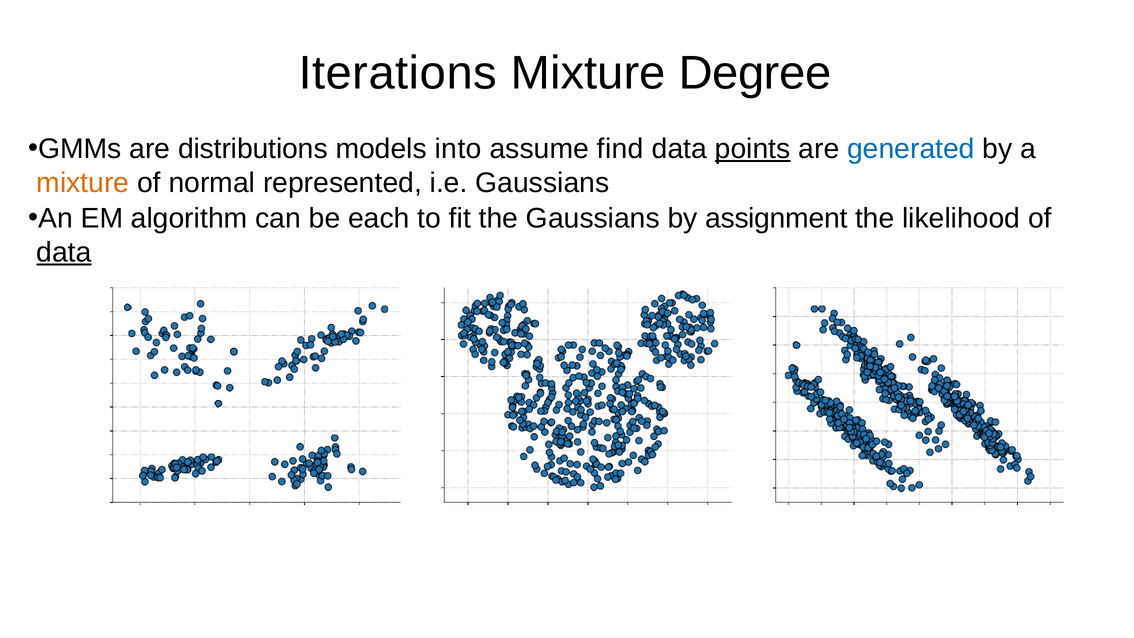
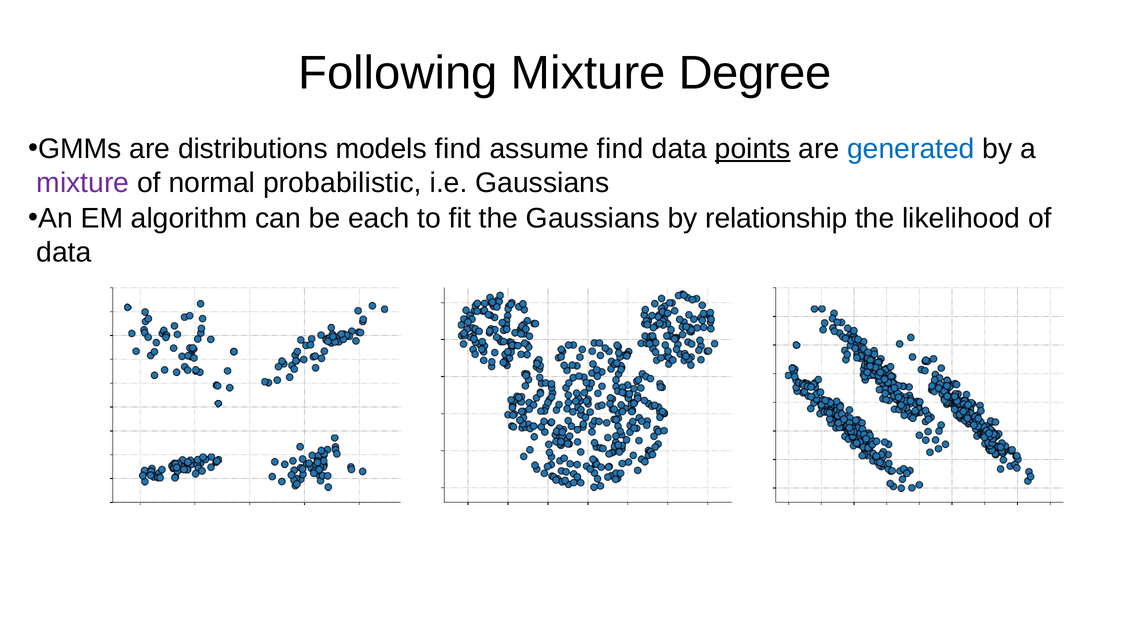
Iterations: Iterations -> Following
models into: into -> find
mixture at (83, 183) colour: orange -> purple
represented: represented -> probabilistic
assignment: assignment -> relationship
data at (64, 252) underline: present -> none
